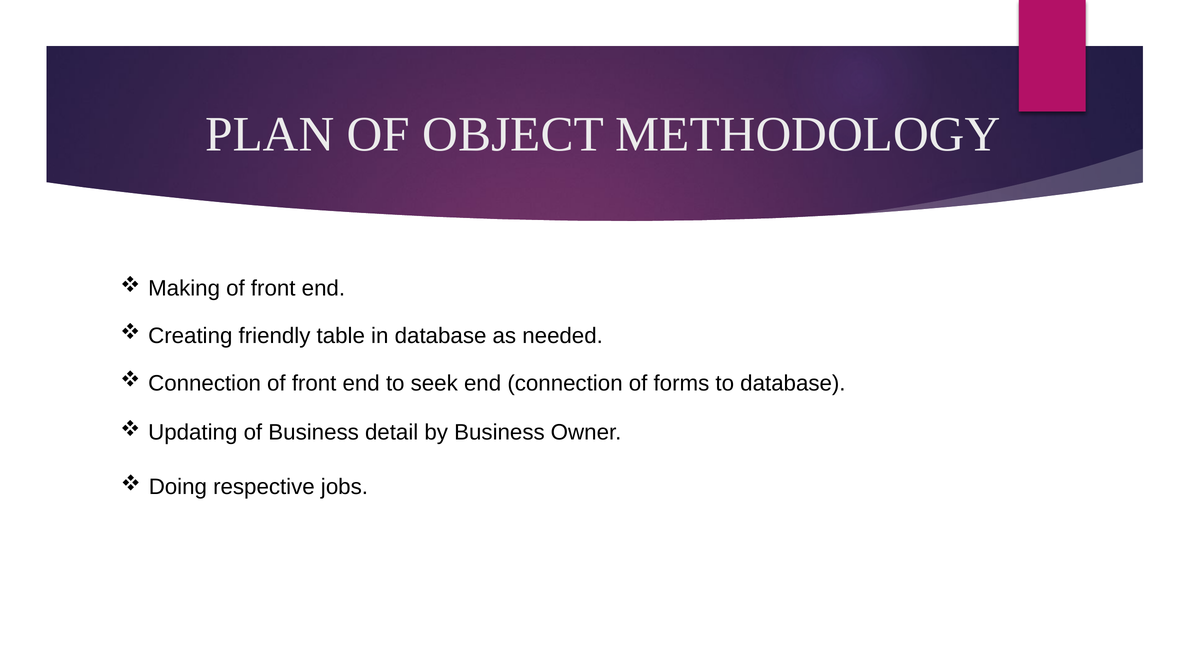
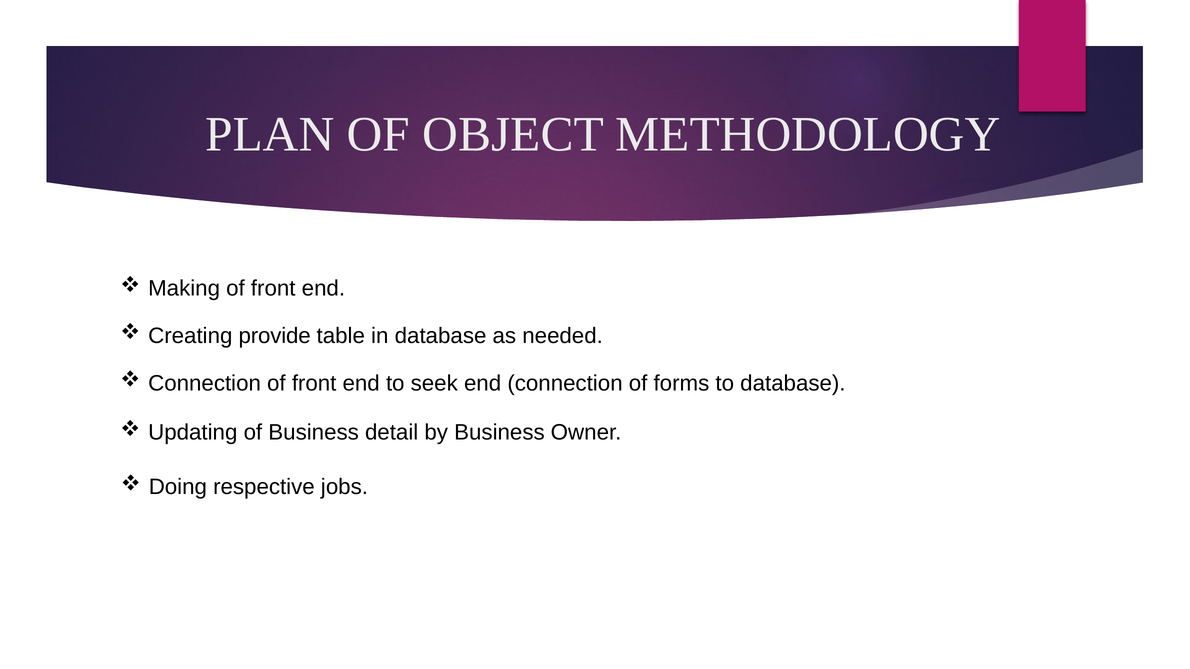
friendly: friendly -> provide
